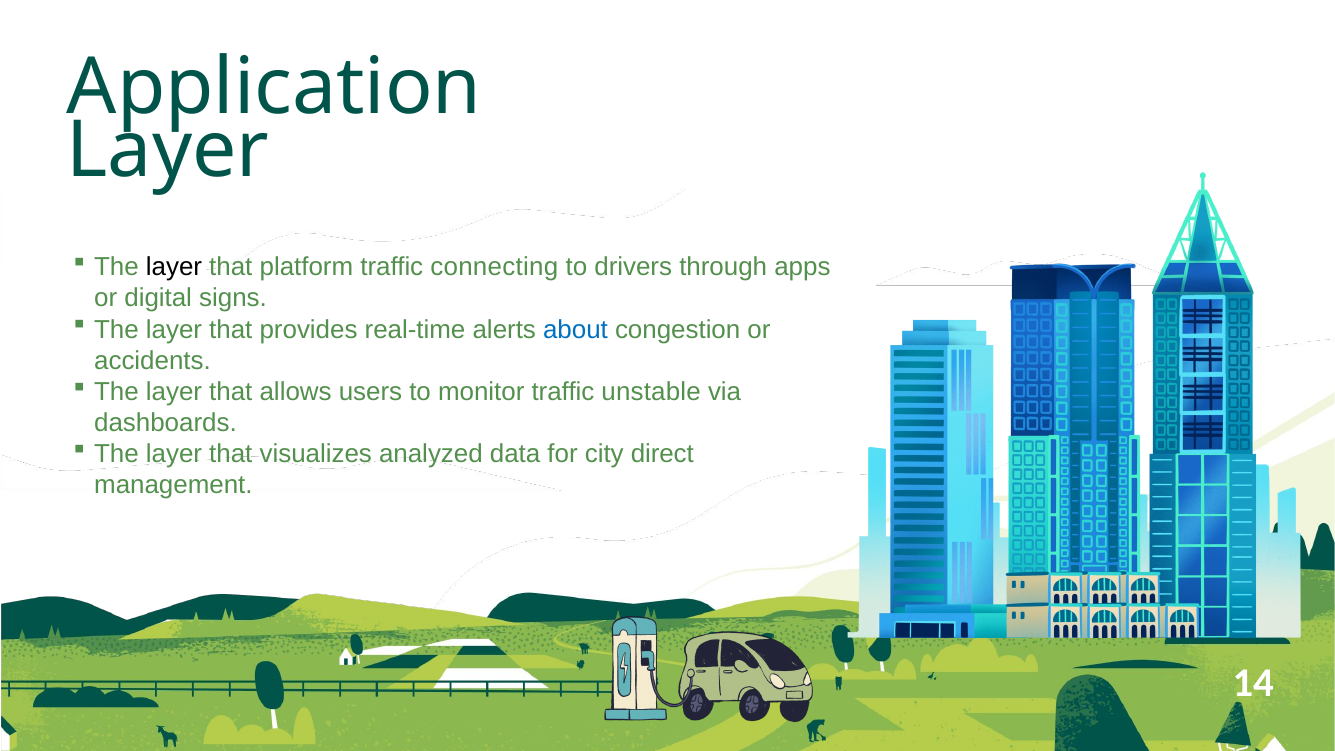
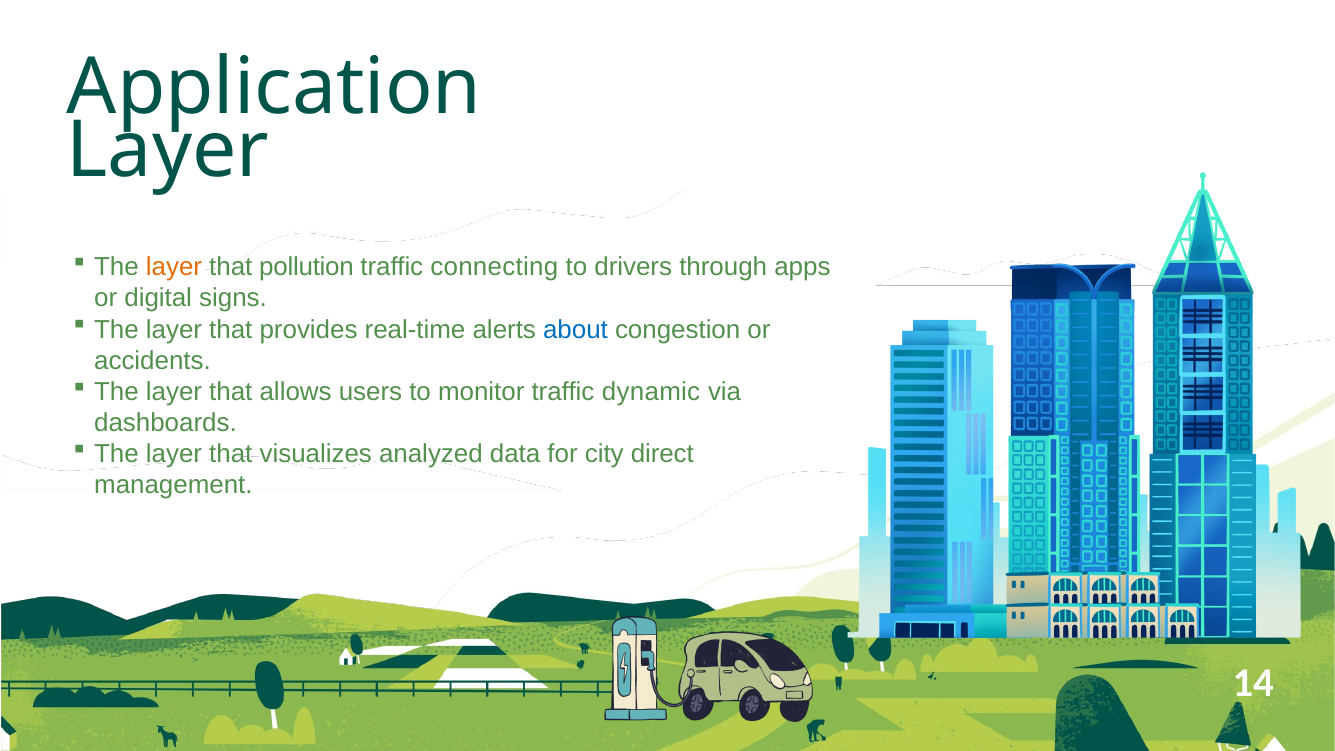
layer at (174, 267) colour: black -> orange
platform: platform -> pollution
unstable: unstable -> dynamic
